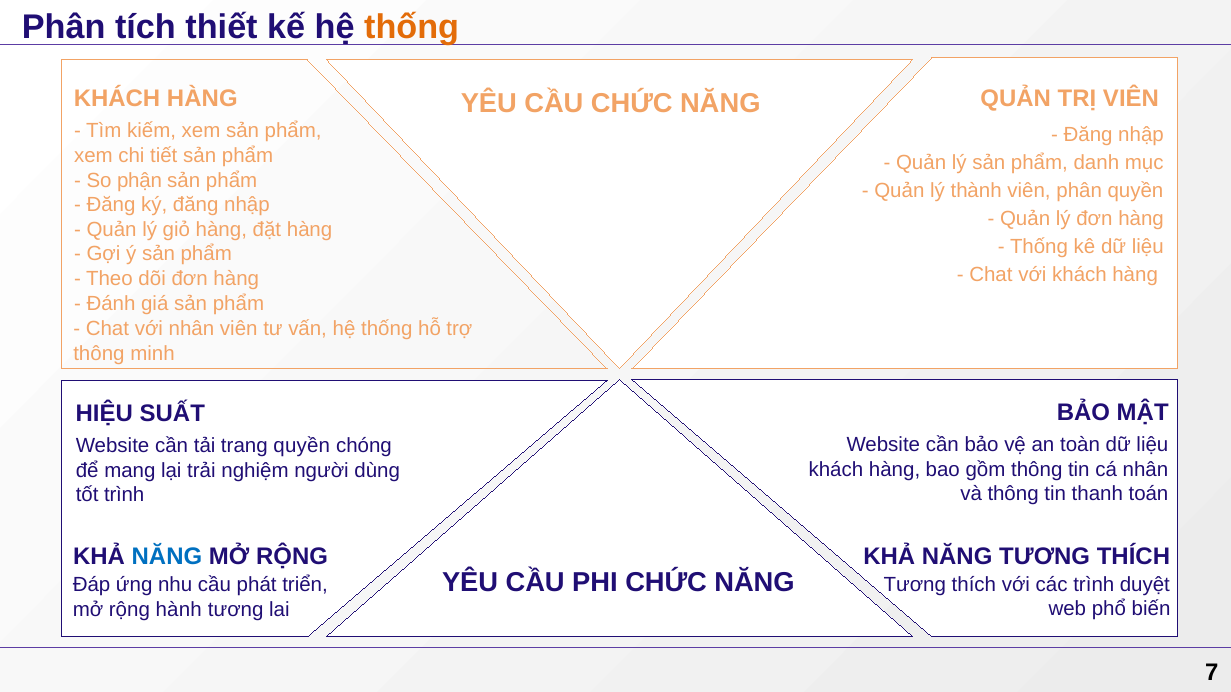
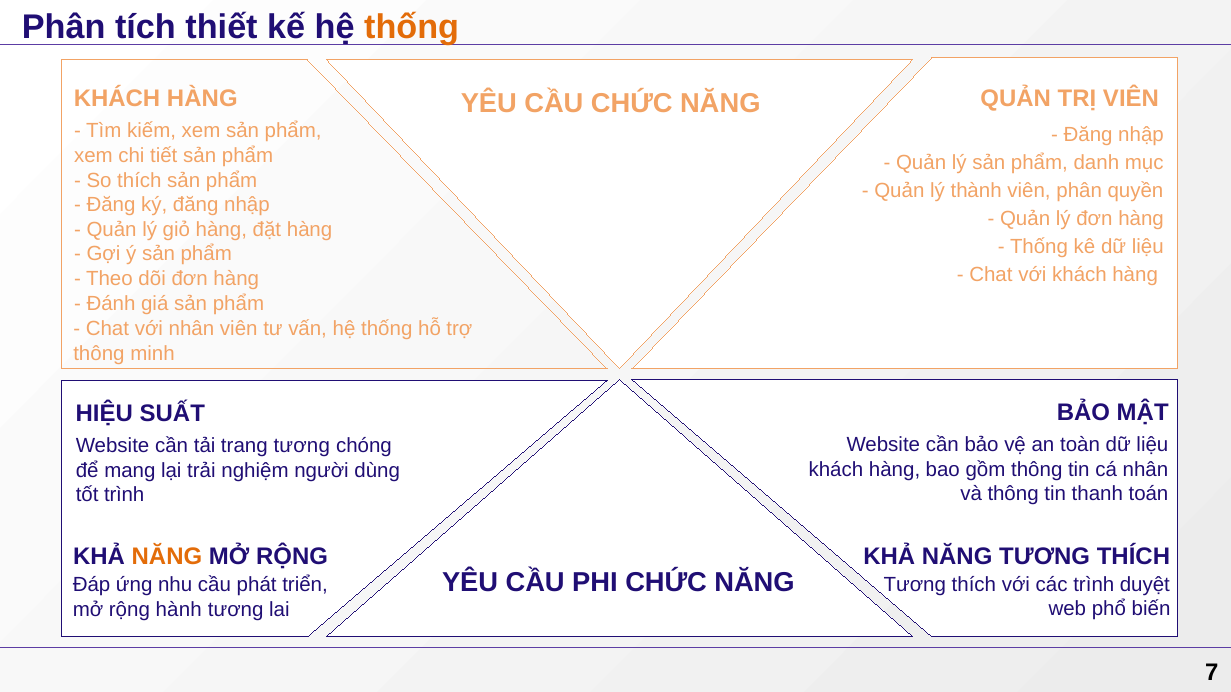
So phận: phận -> thích
trang quyền: quyền -> tương
NĂNG at (167, 557) colour: blue -> orange
